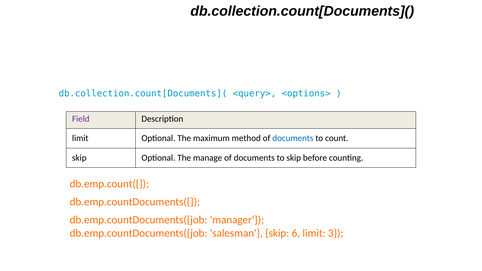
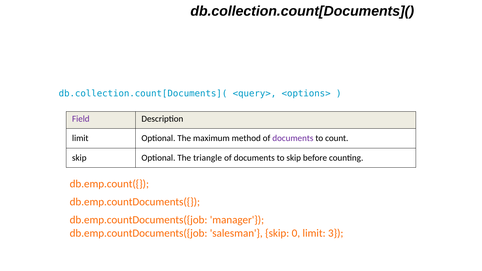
documents at (293, 138) colour: blue -> purple
manage: manage -> triangle
6: 6 -> 0
